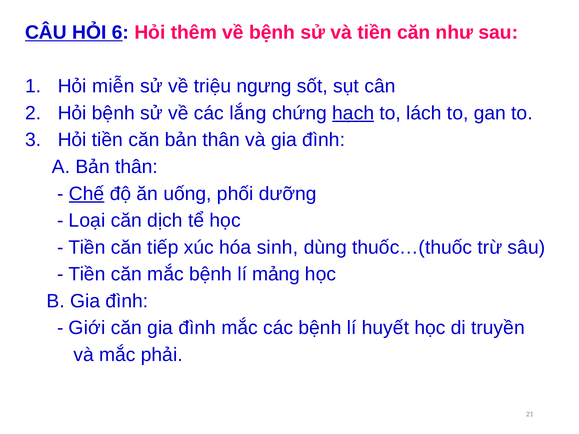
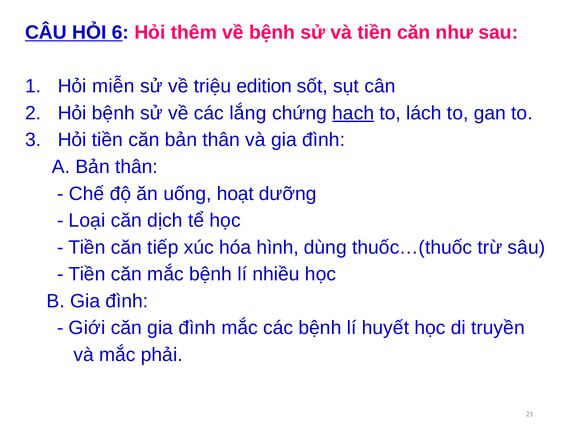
ngưng: ngưng -> edition
Chế underline: present -> none
phối: phối -> hoạt
sinh: sinh -> hình
mảng: mảng -> nhiều
